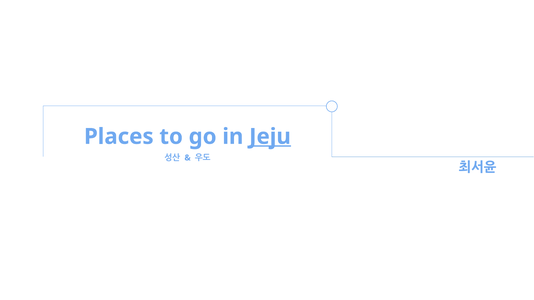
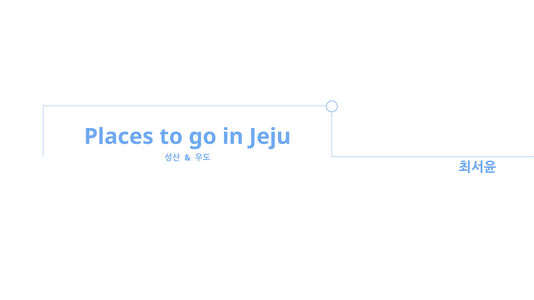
Jeju underline: present -> none
